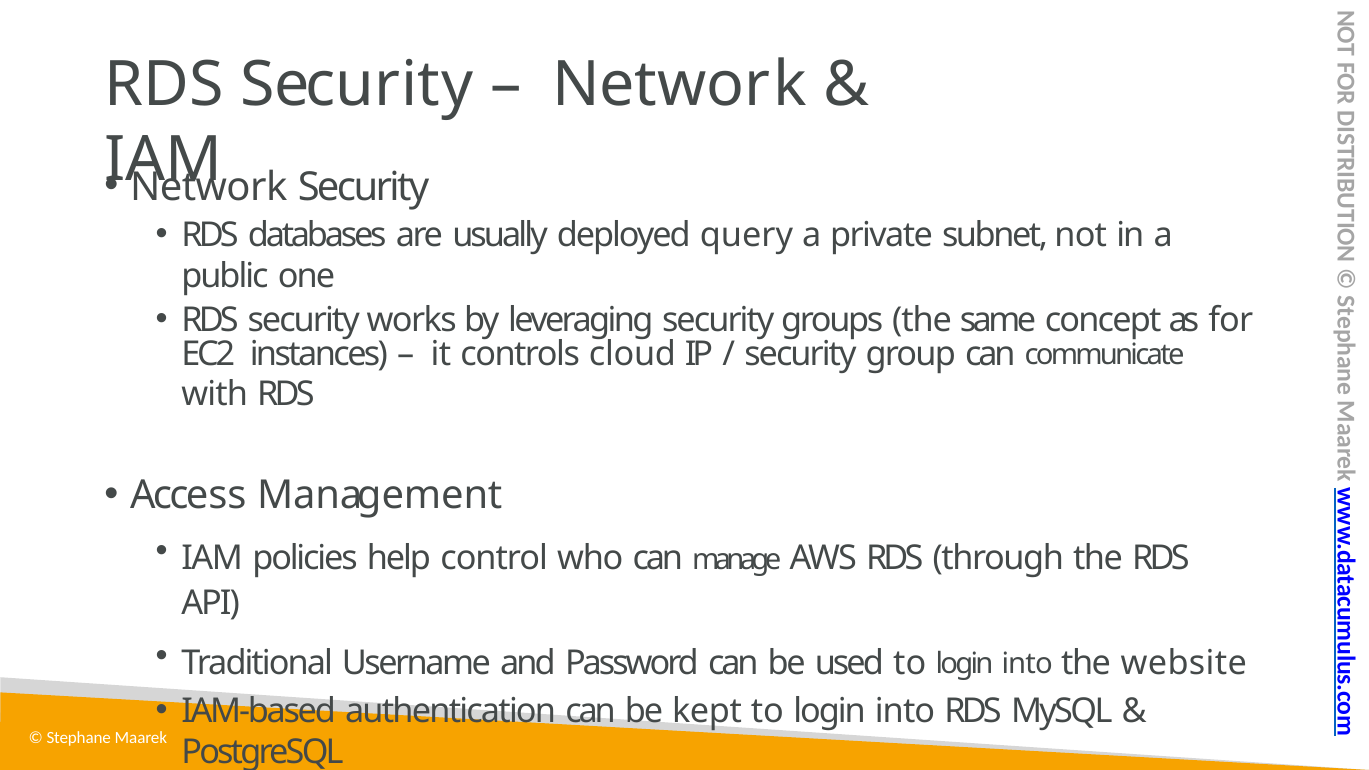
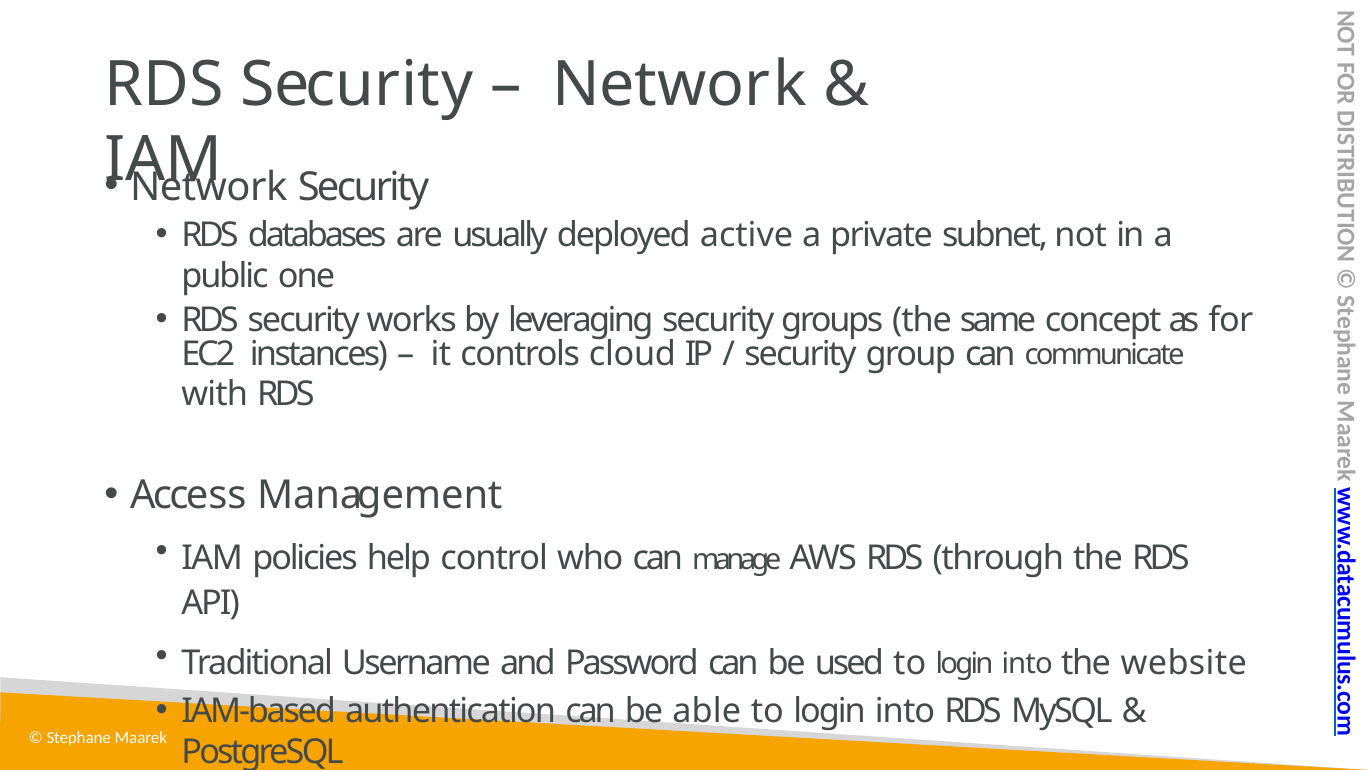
query: query -> active
kept: kept -> able
